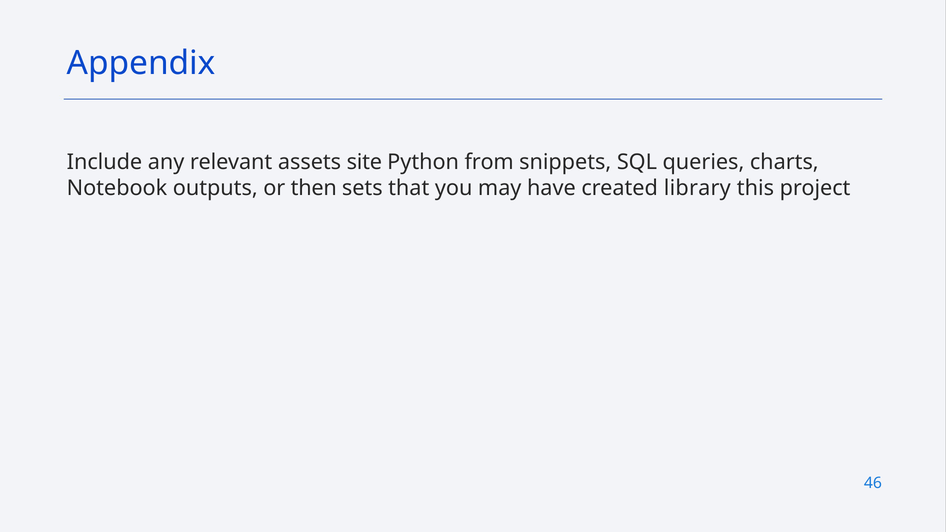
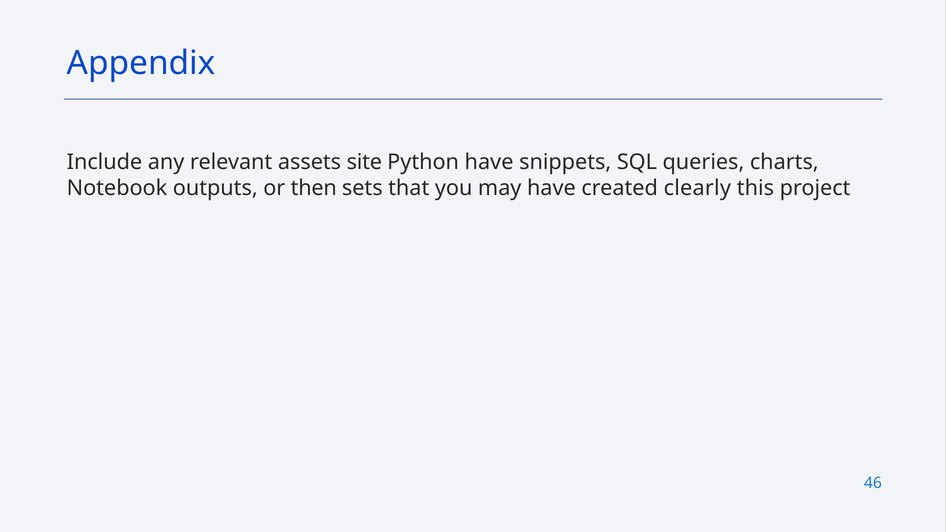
Python from: from -> have
library: library -> clearly
